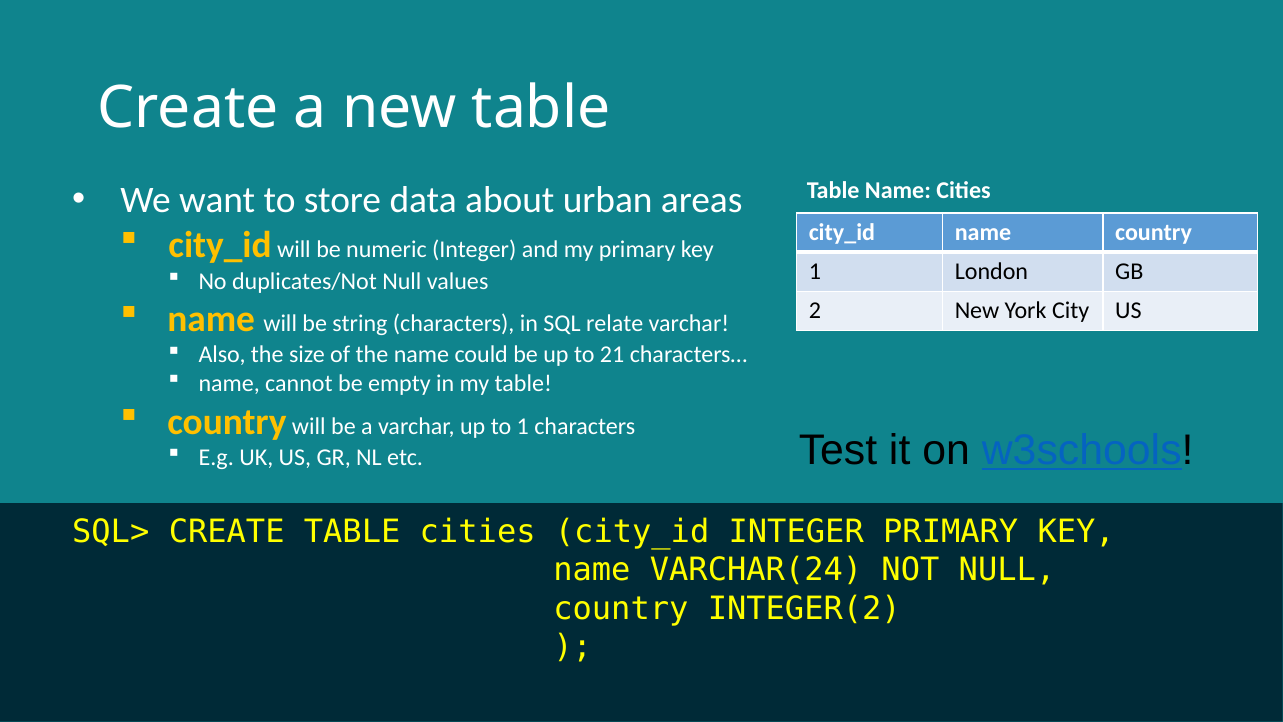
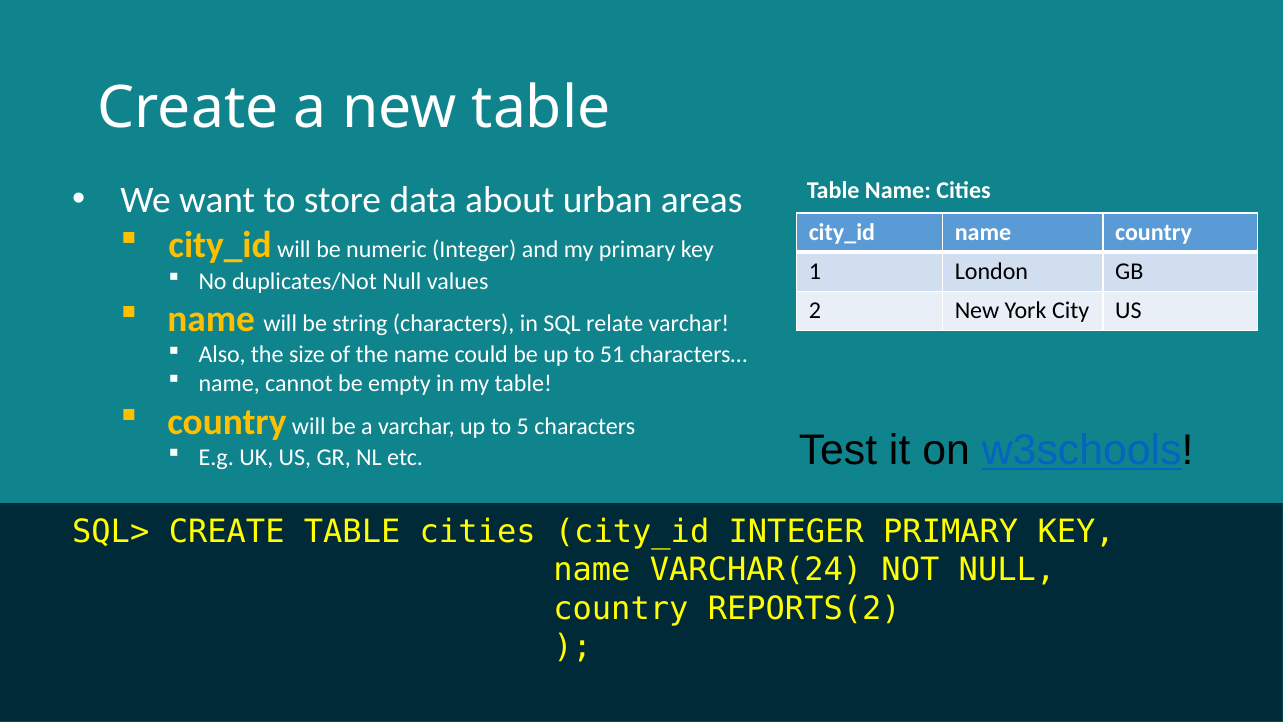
21: 21 -> 51
to 1: 1 -> 5
INTEGER(2: INTEGER(2 -> REPORTS(2
